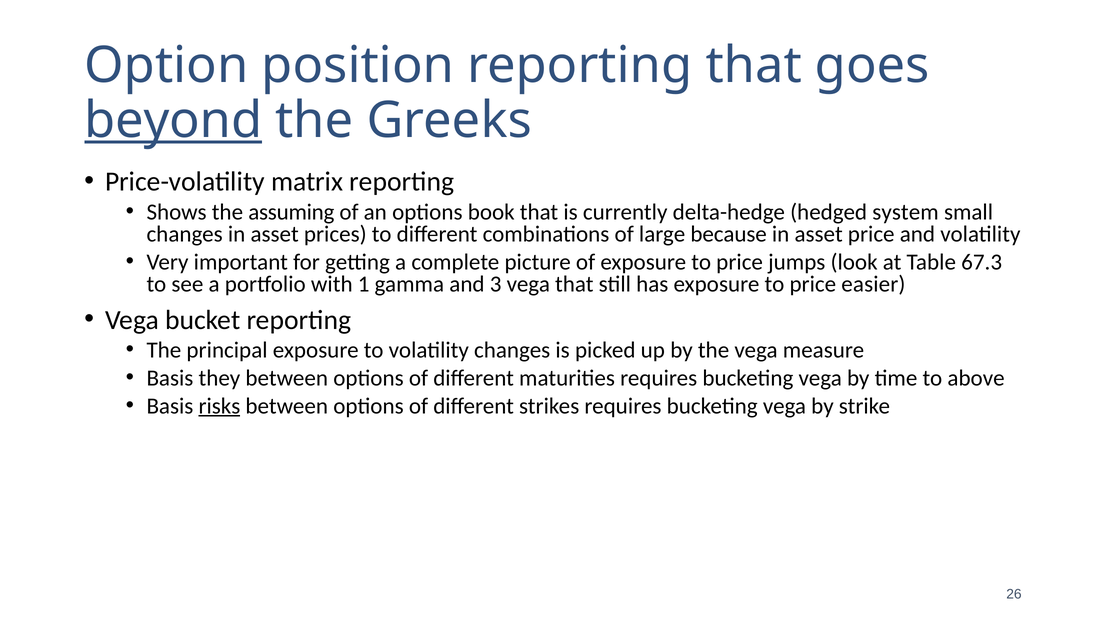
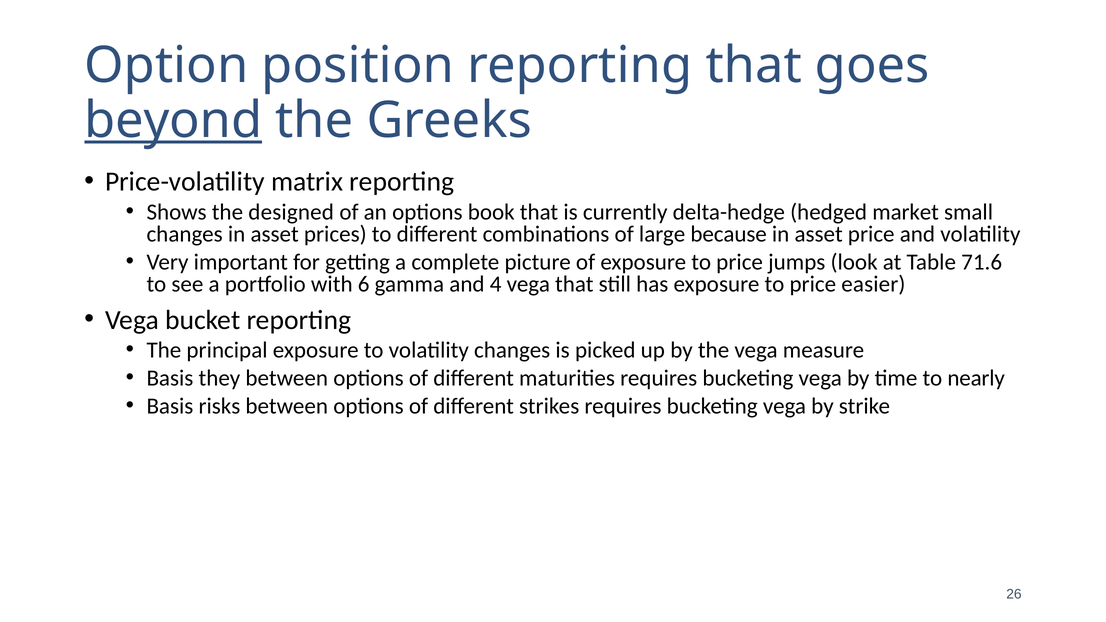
assuming: assuming -> designed
system: system -> market
67.3: 67.3 -> 71.6
1: 1 -> 6
3: 3 -> 4
above: above -> nearly
risks underline: present -> none
